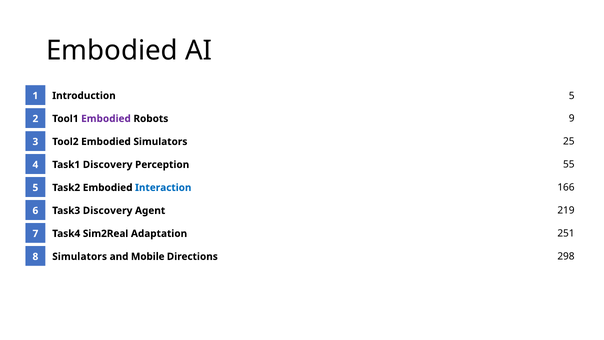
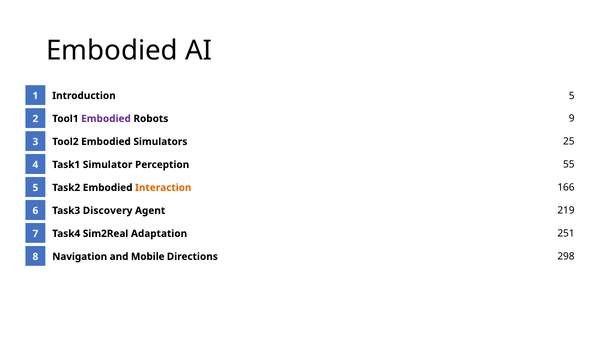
Task1 Discovery: Discovery -> Simulator
Interaction colour: blue -> orange
Simulators at (80, 256): Simulators -> Navigation
